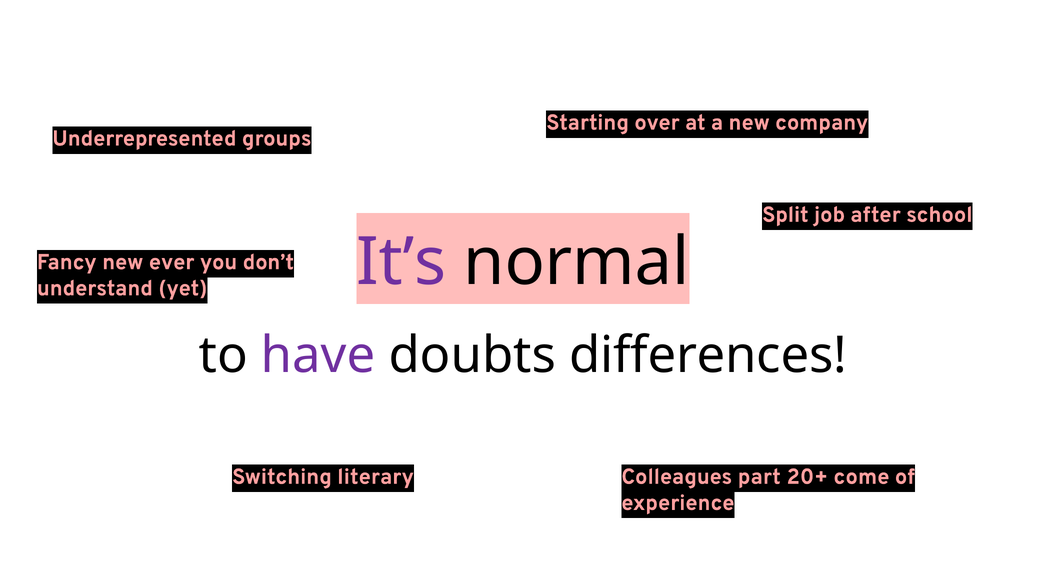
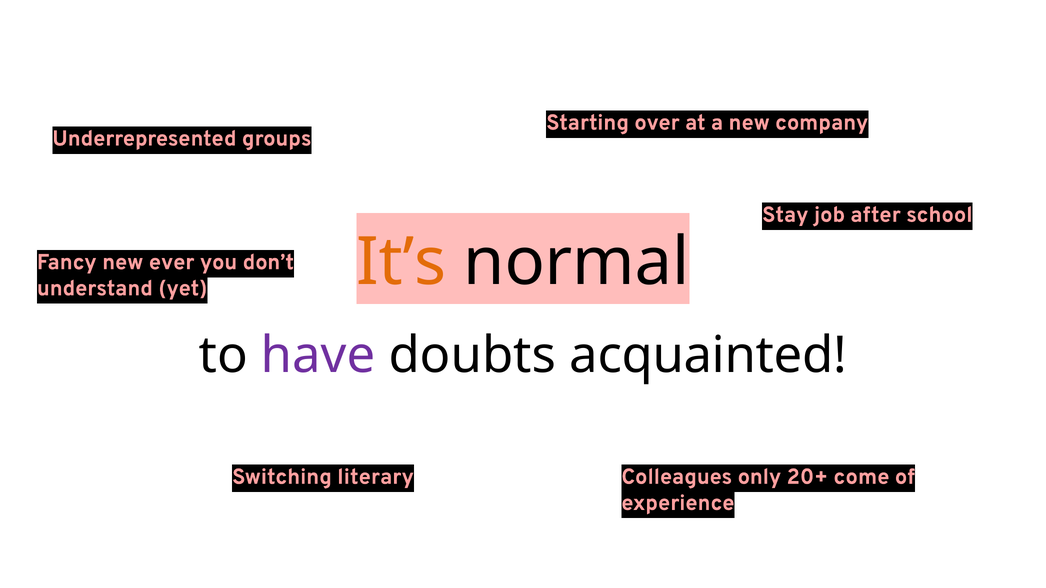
Split: Split -> Stay
It’s colour: purple -> orange
differences: differences -> acquainted
part: part -> only
